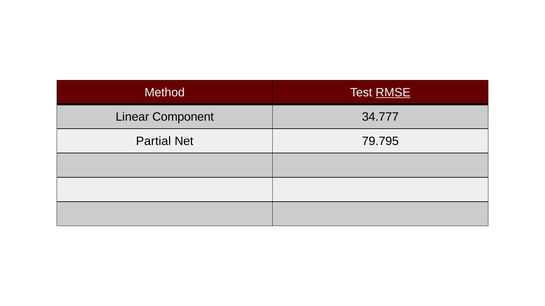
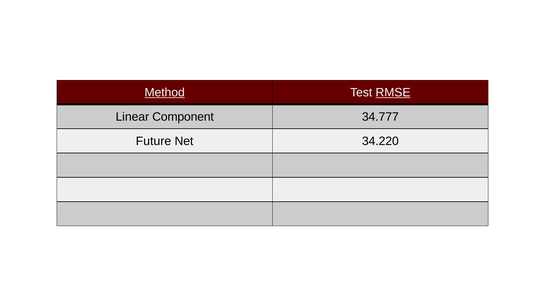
Method underline: none -> present
Partial: Partial -> Future
79.795: 79.795 -> 34.220
